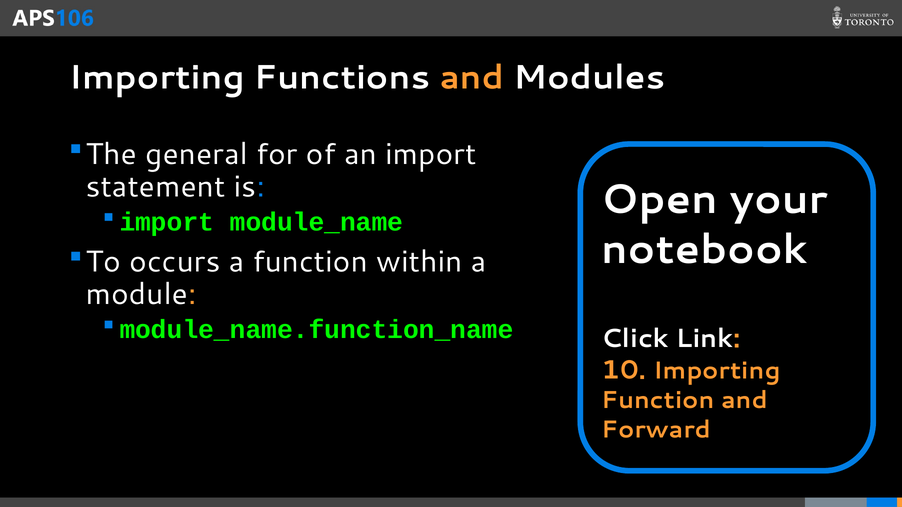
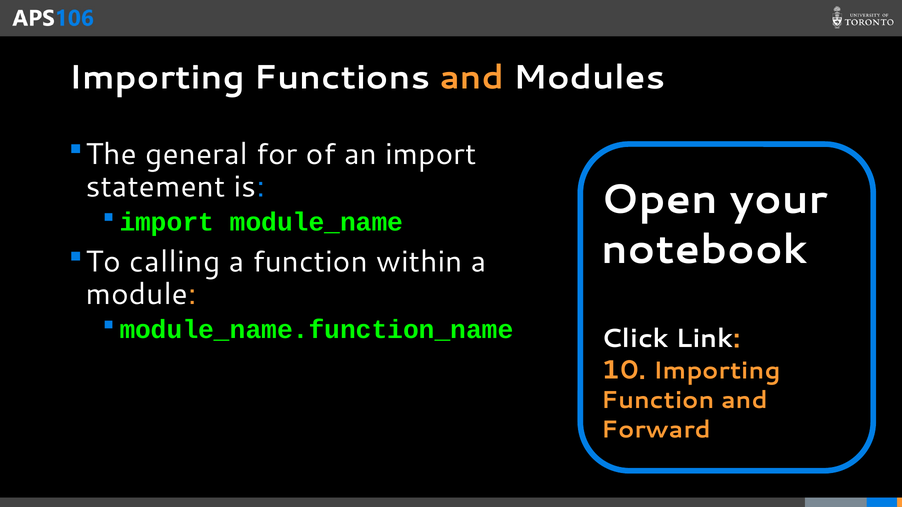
occurs: occurs -> calling
